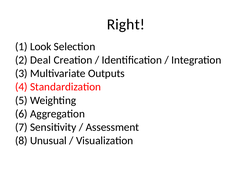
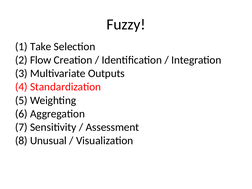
Right: Right -> Fuzzy
Look: Look -> Take
Deal: Deal -> Flow
